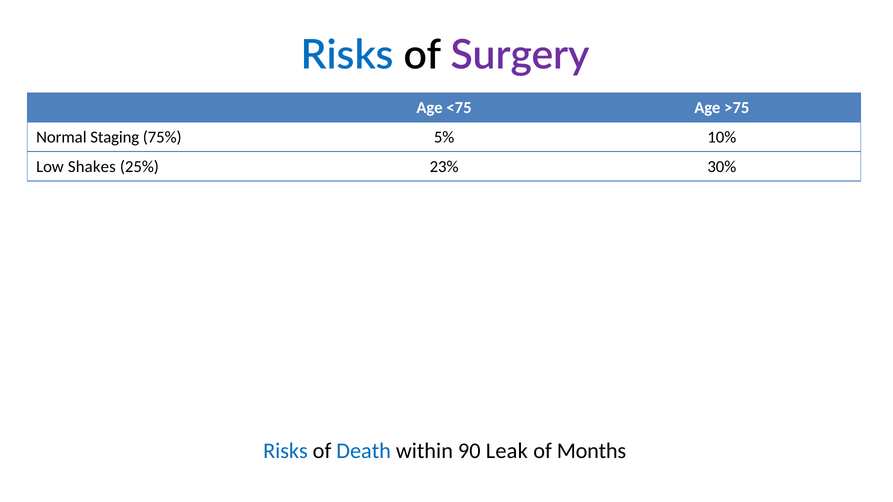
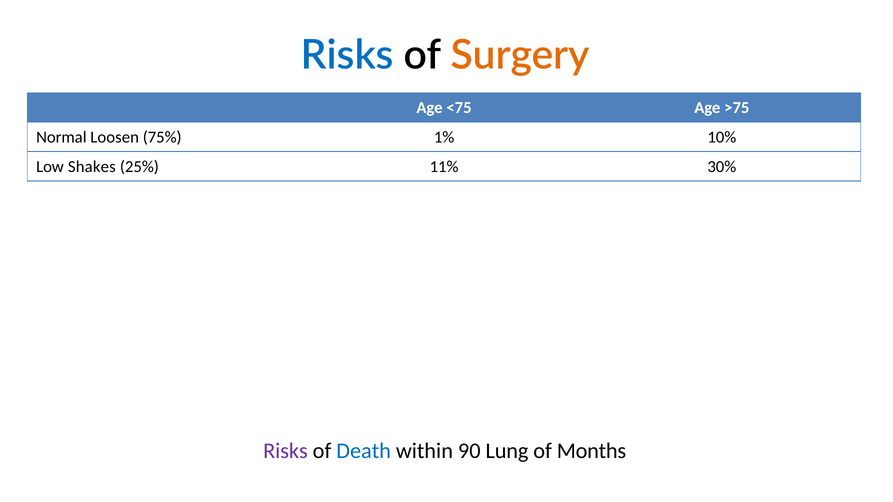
Surgery colour: purple -> orange
Staging: Staging -> Loosen
5%: 5% -> 1%
23%: 23% -> 11%
Risks at (285, 451) colour: blue -> purple
Leak: Leak -> Lung
